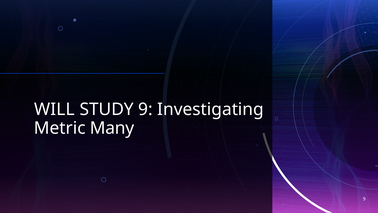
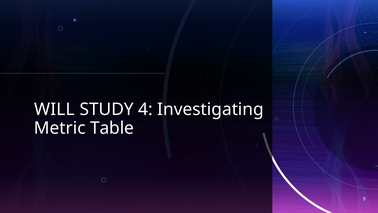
STUDY 9: 9 -> 4
Many: Many -> Table
